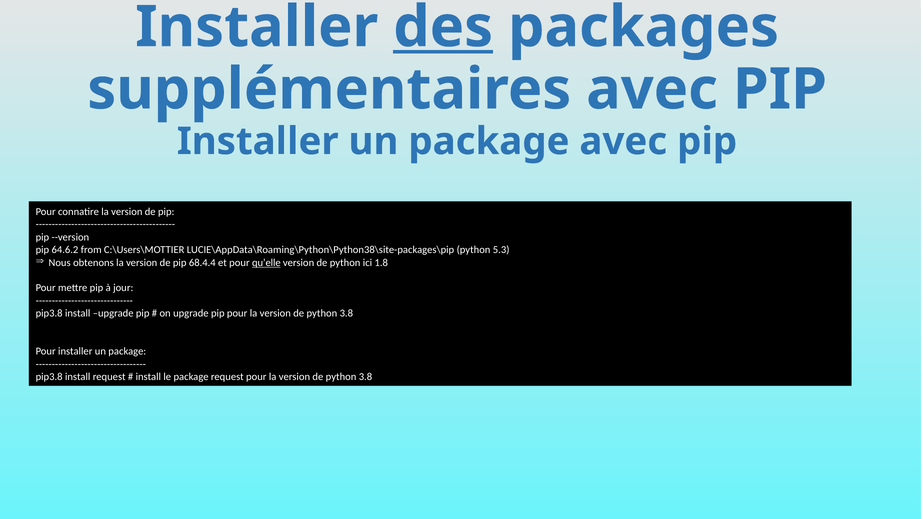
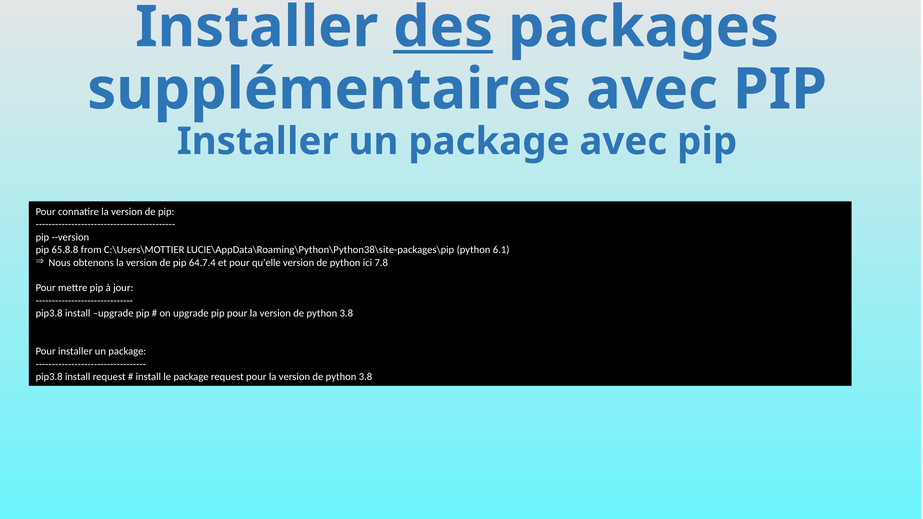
64.6.2: 64.6.2 -> 65.8.8
5.3: 5.3 -> 6.1
68.4.4: 68.4.4 -> 64.7.4
qu’elle underline: present -> none
1.8: 1.8 -> 7.8
